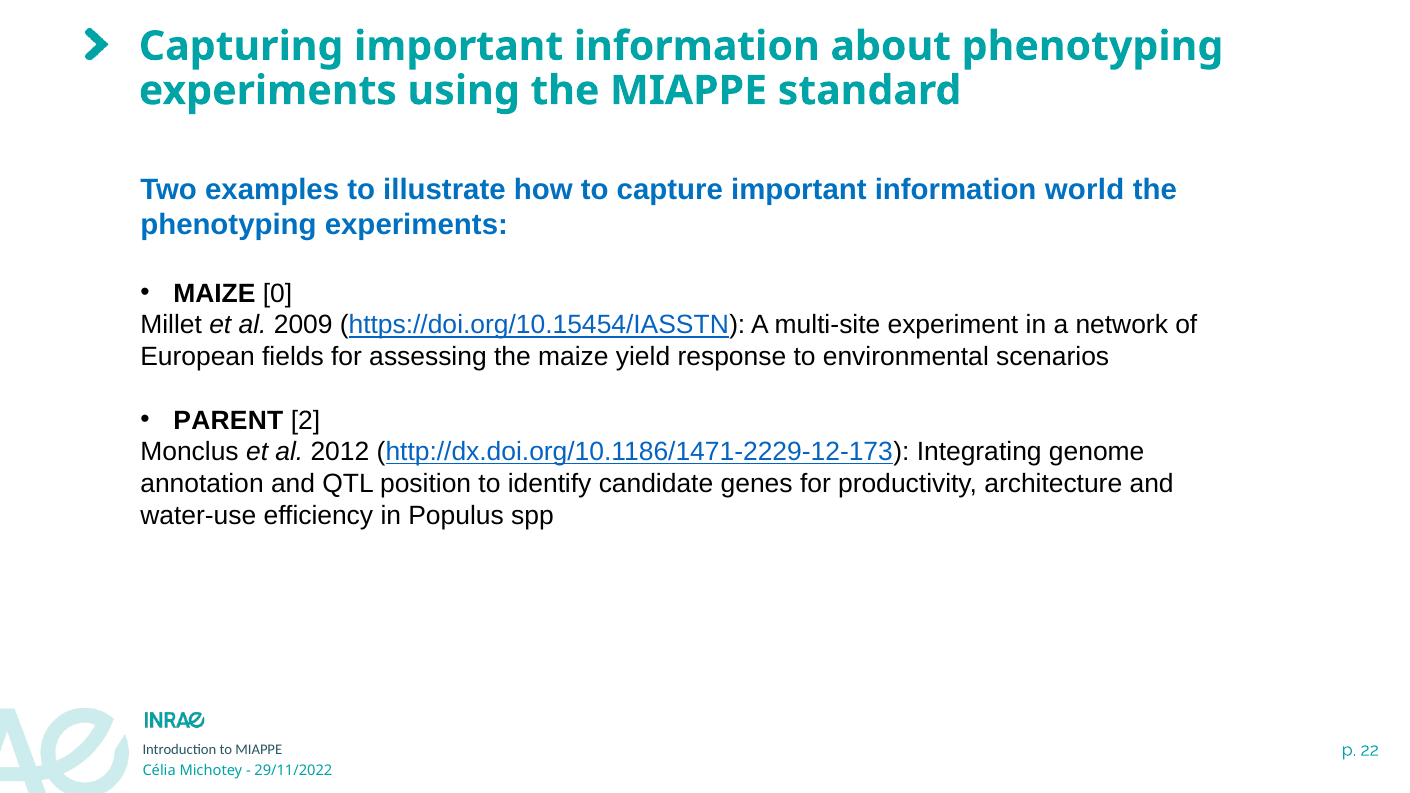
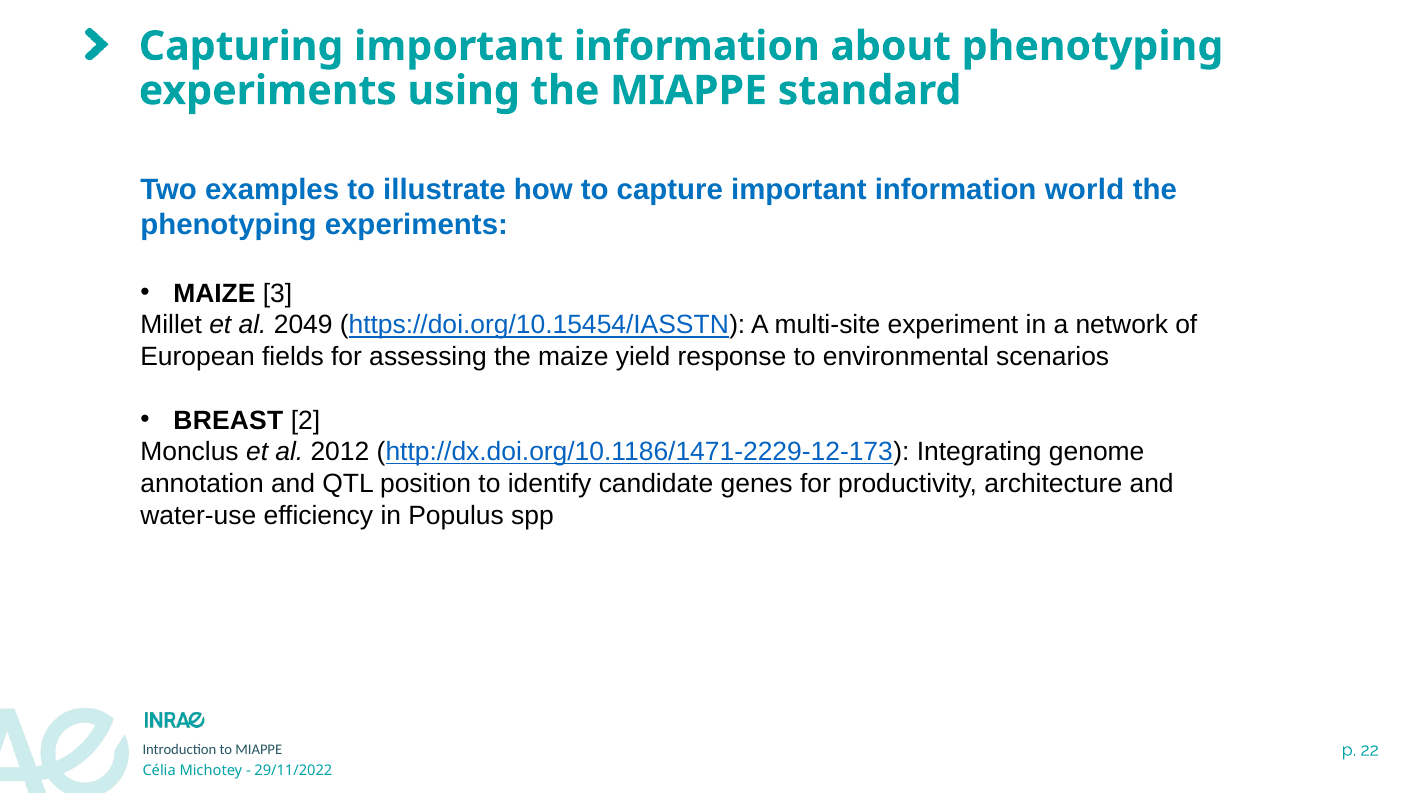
0: 0 -> 3
2009: 2009 -> 2049
PARENT: PARENT -> BREAST
